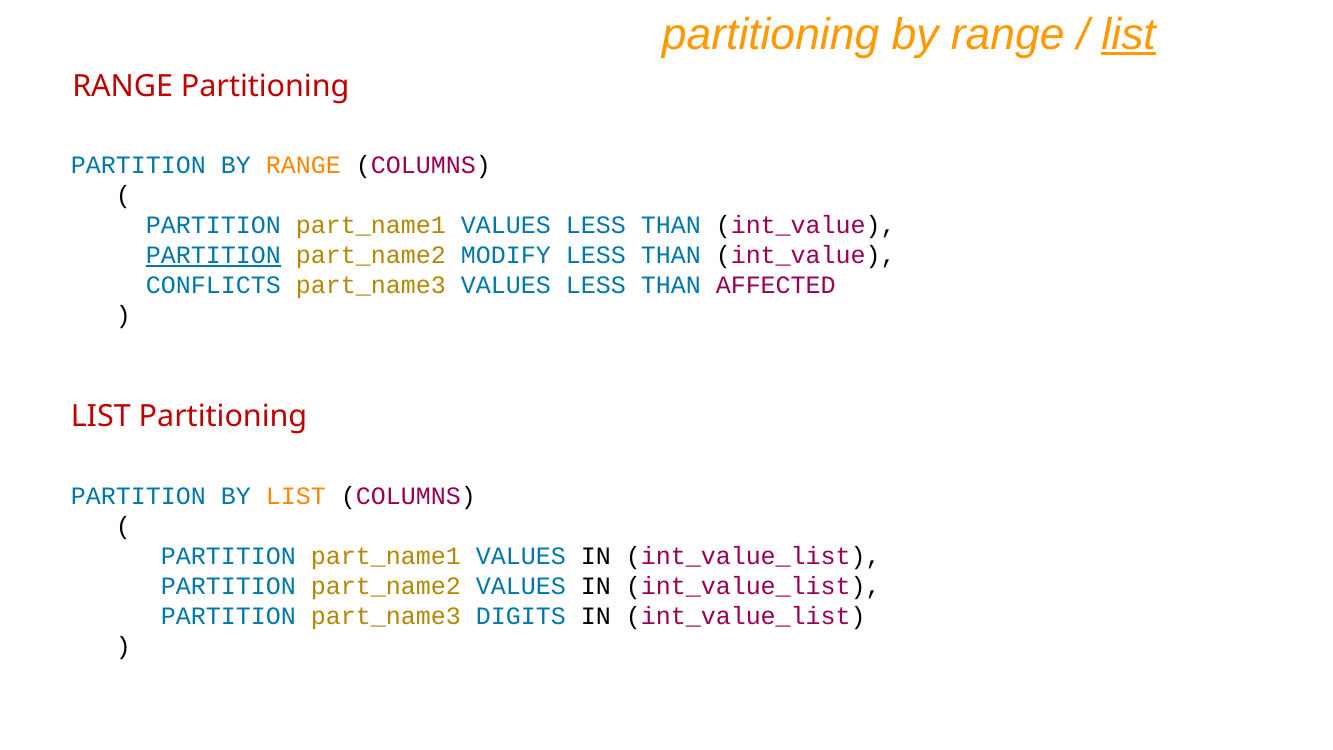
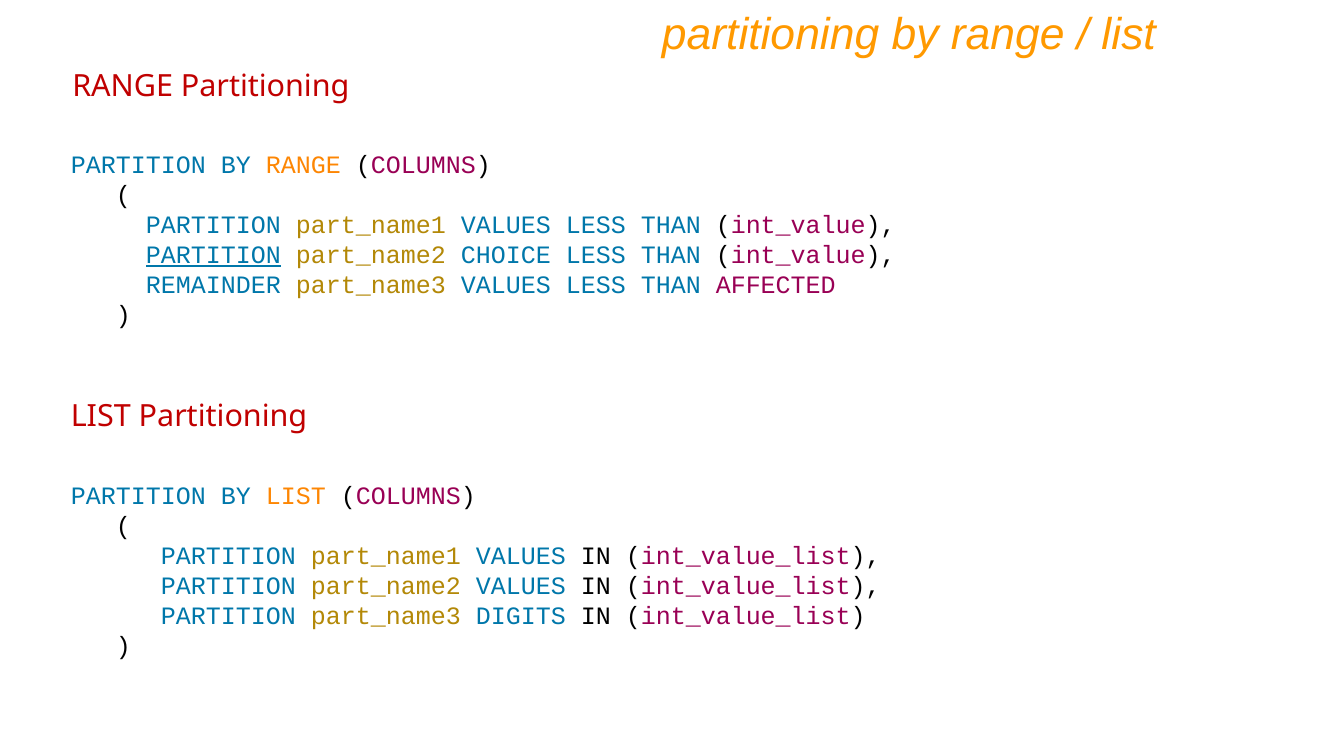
list at (1129, 35) underline: present -> none
MODIFY: MODIFY -> CHOICE
CONFLICTS: CONFLICTS -> REMAINDER
